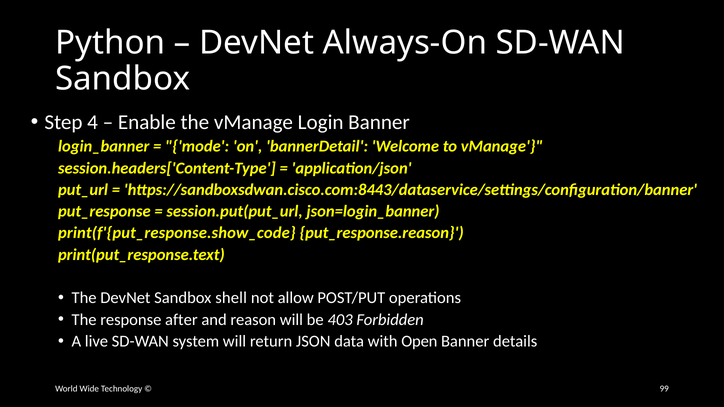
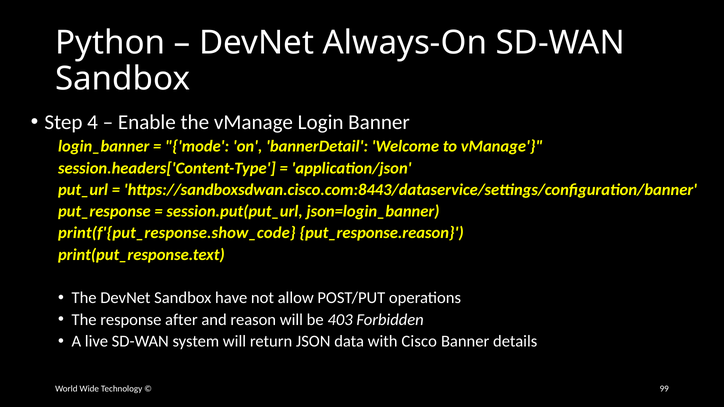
shell: shell -> have
Open: Open -> Cisco
